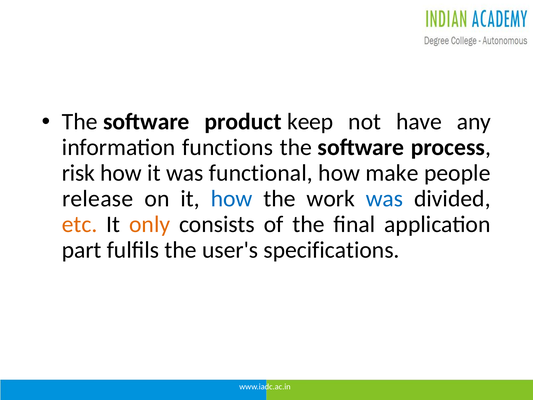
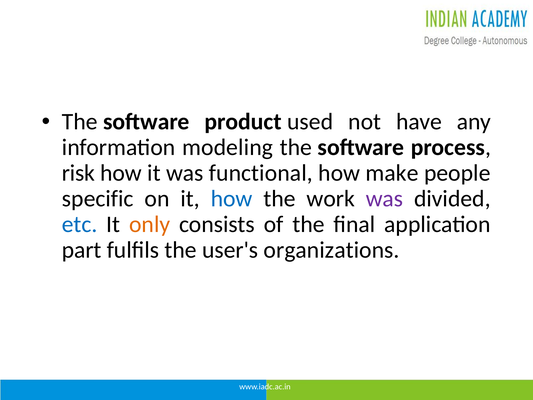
keep: keep -> used
functions: functions -> modeling
release: release -> specific
was at (384, 199) colour: blue -> purple
etc colour: orange -> blue
specifications: specifications -> organizations
